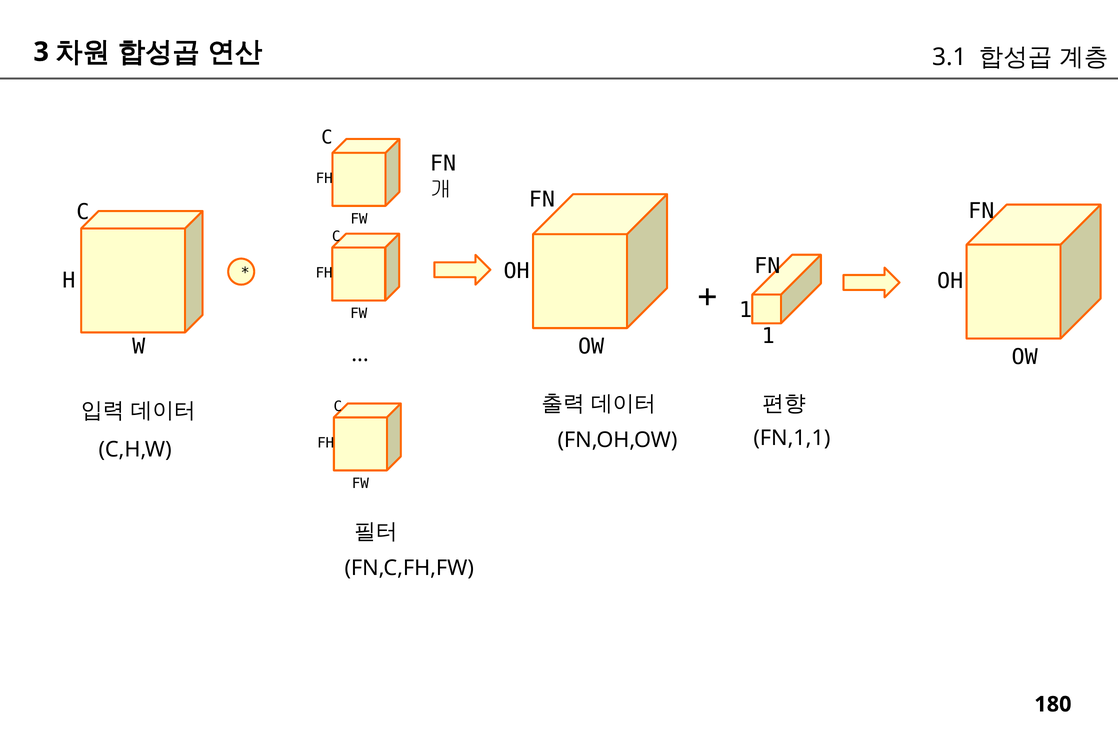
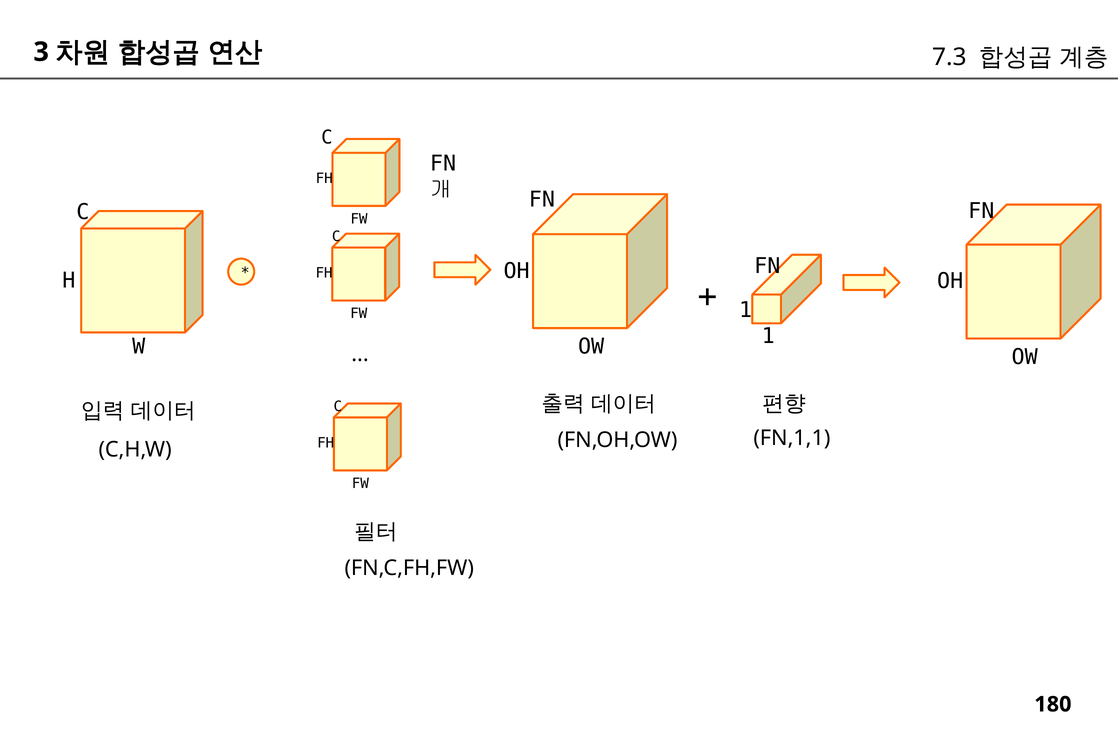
3.1: 3.1 -> 7.3
